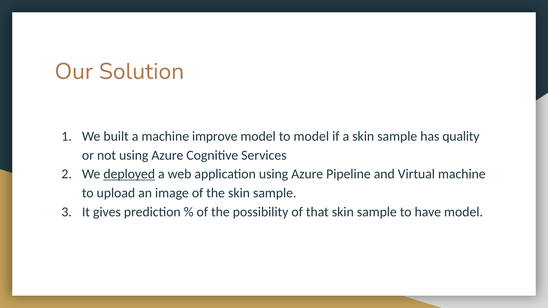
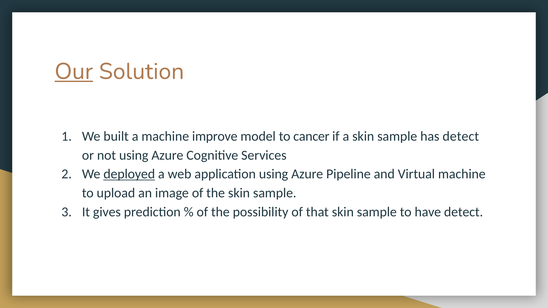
Our underline: none -> present
to model: model -> cancer
has quality: quality -> detect
have model: model -> detect
